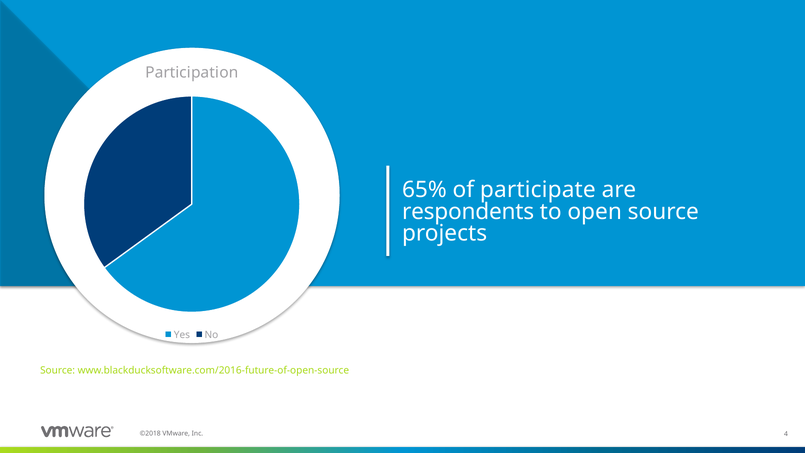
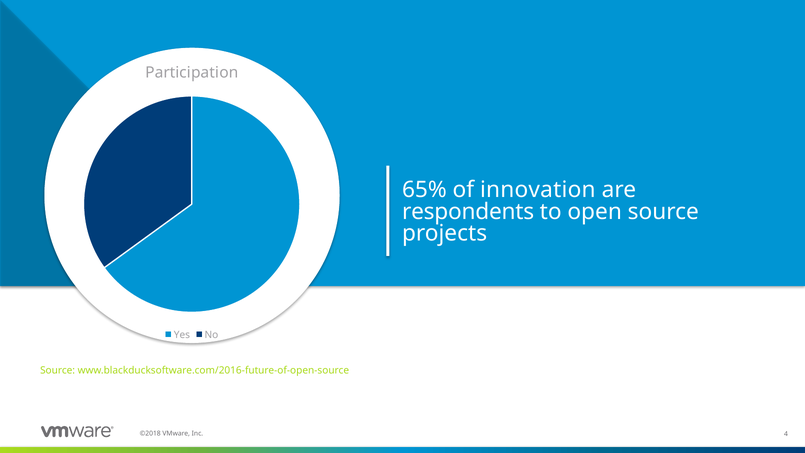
participate: participate -> innovation
